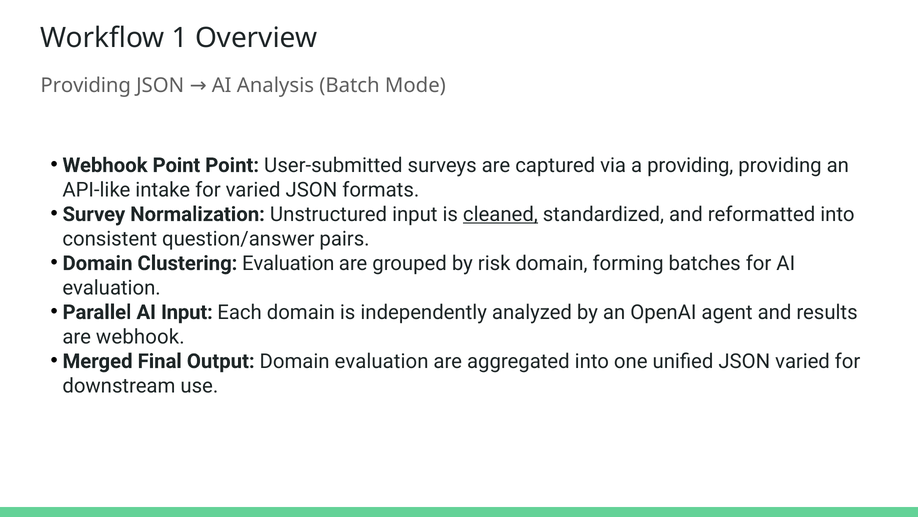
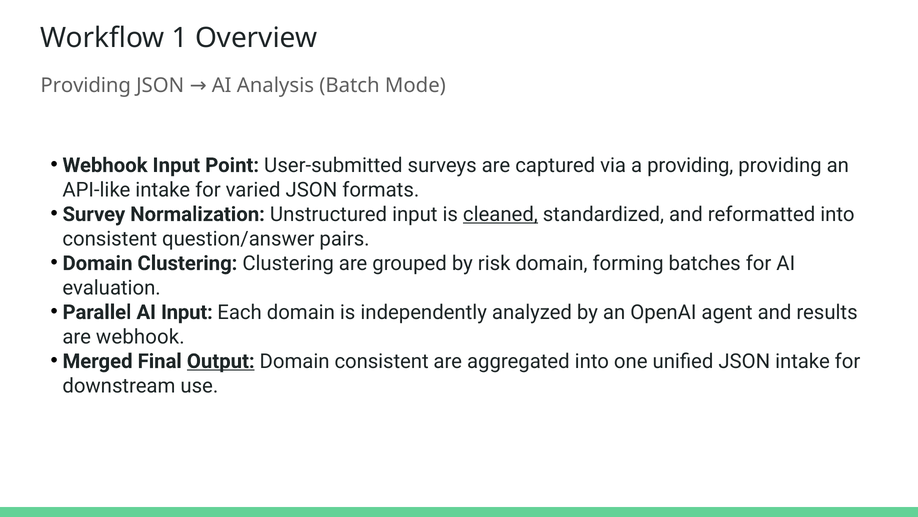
Webhook Point: Point -> Input
Clustering Evaluation: Evaluation -> Clustering
Output underline: none -> present
Domain evaluation: evaluation -> consistent
JSON varied: varied -> intake
